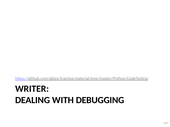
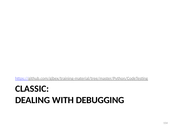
WRITER: WRITER -> CLASSIC
